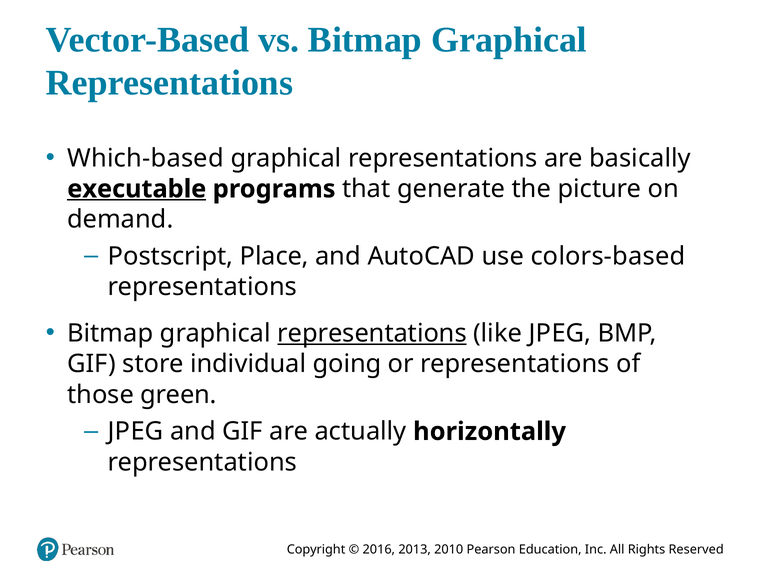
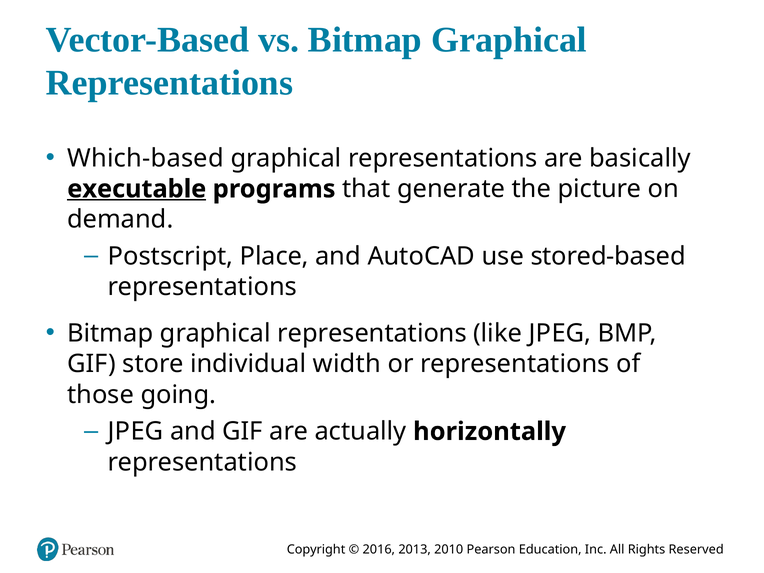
colors-based: colors-based -> stored-based
representations at (372, 333) underline: present -> none
going: going -> width
green: green -> going
